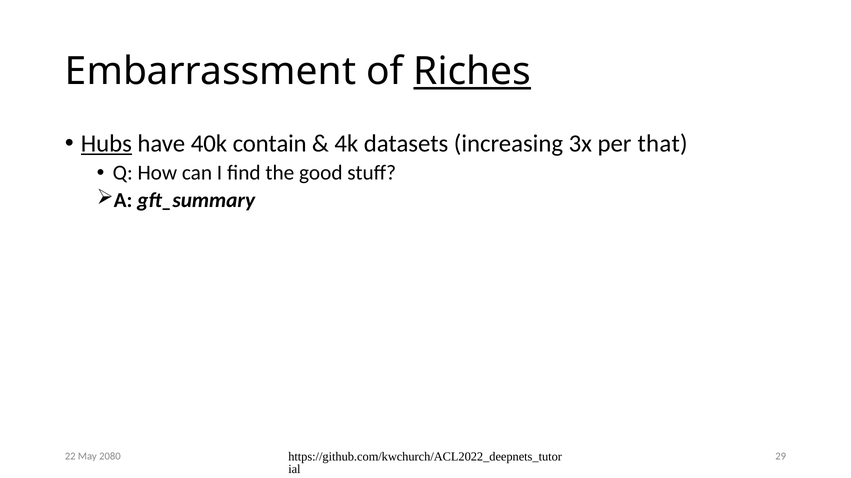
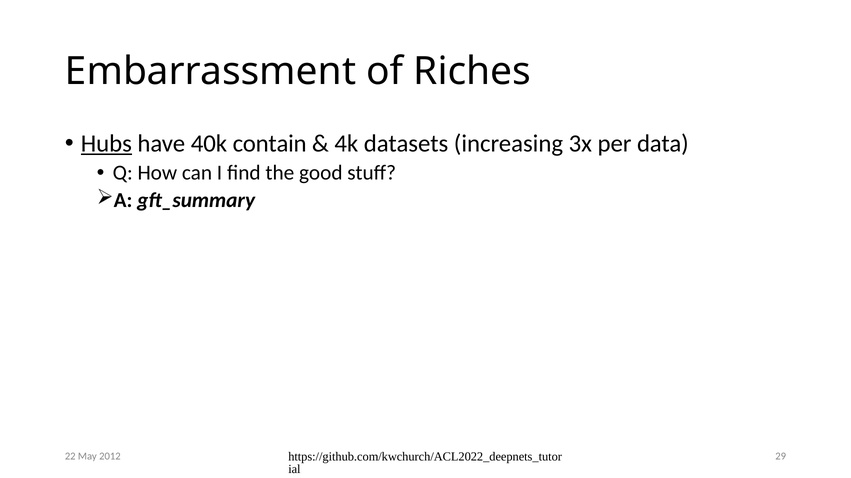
Riches underline: present -> none
that: that -> data
2080: 2080 -> 2012
